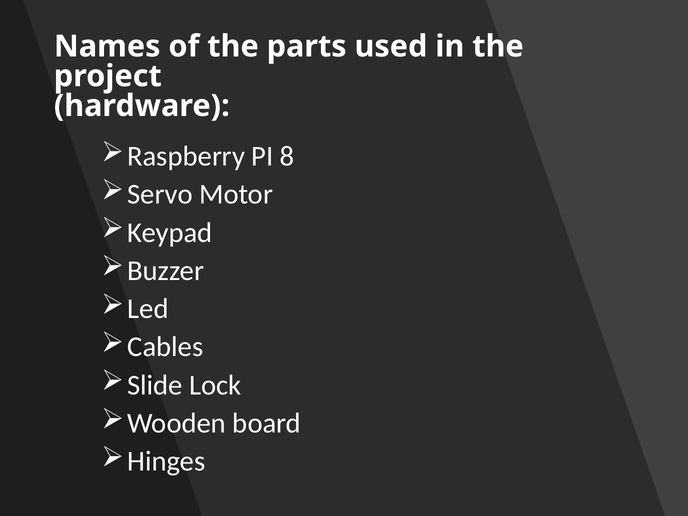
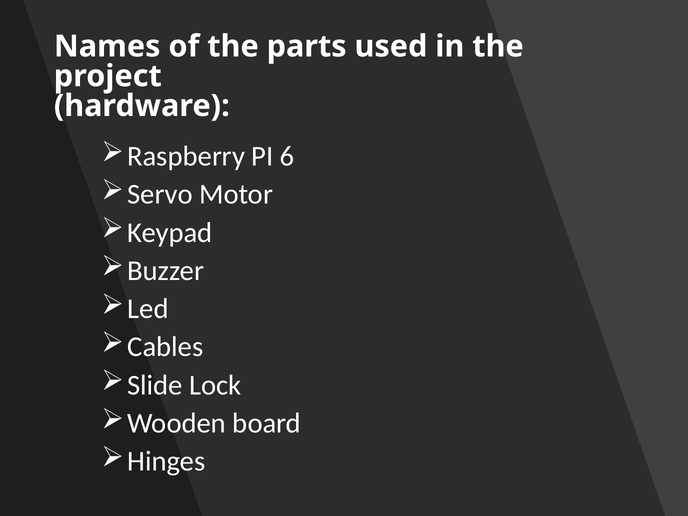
8: 8 -> 6
